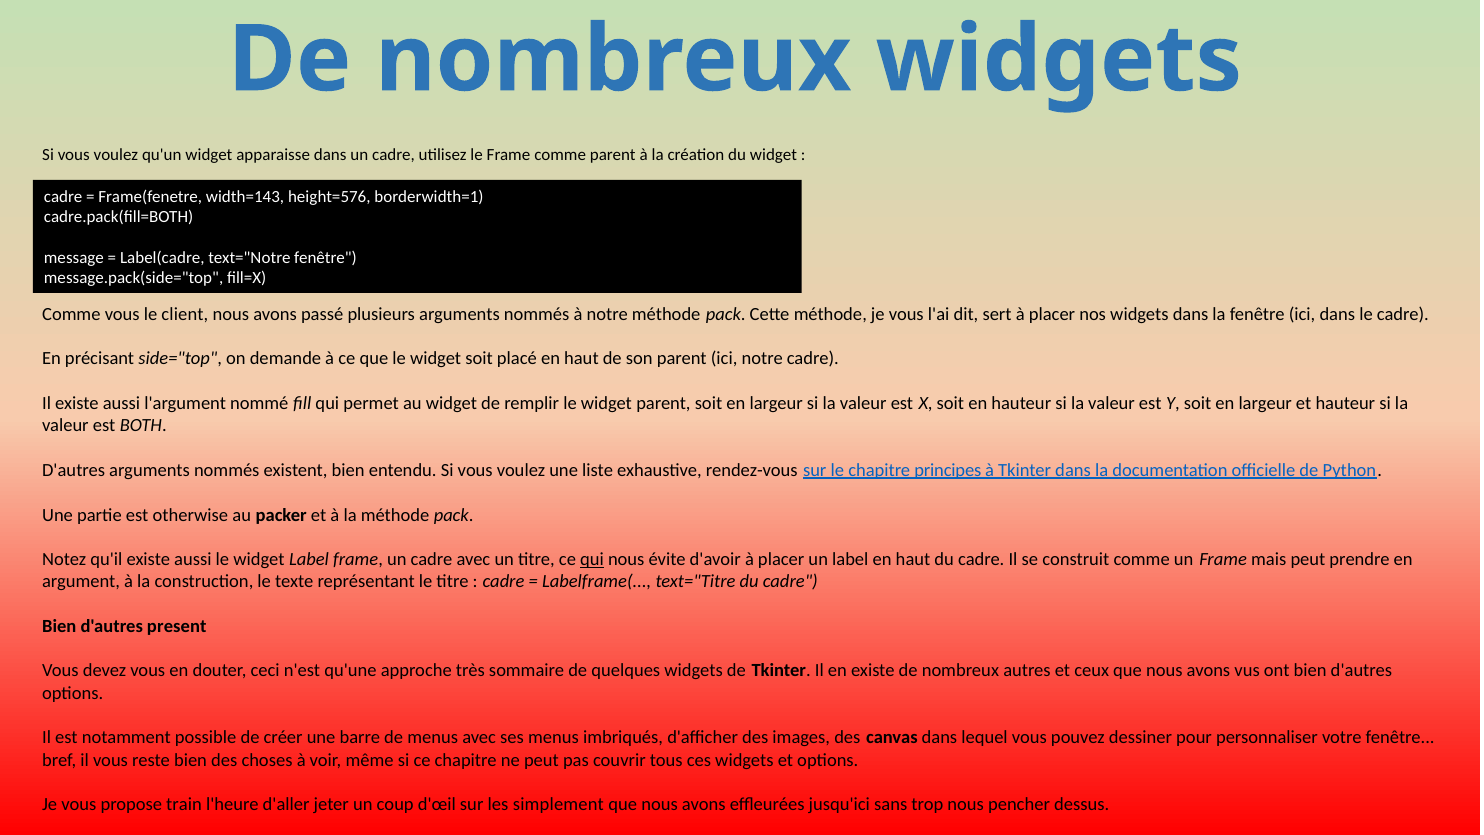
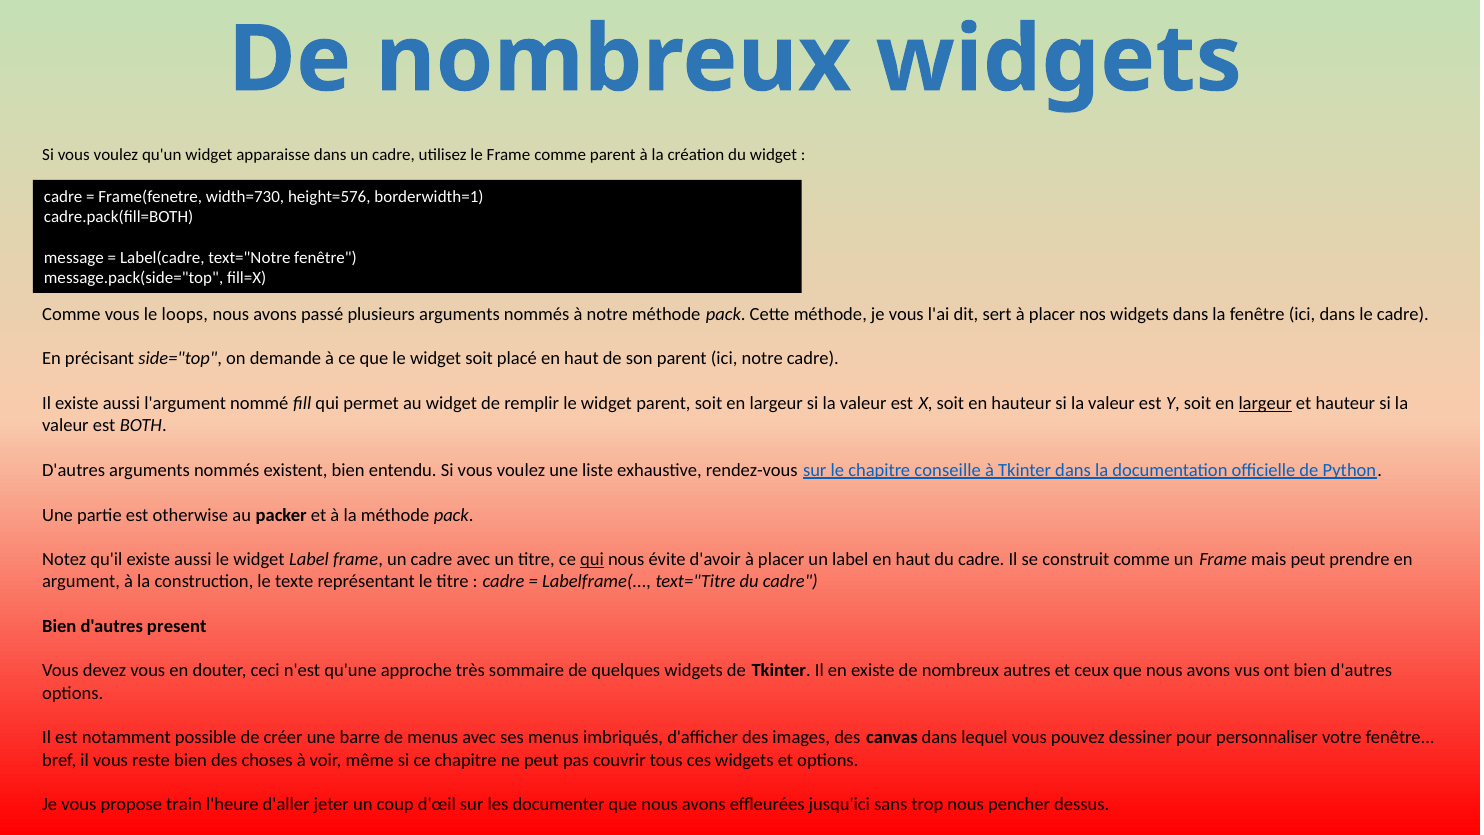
width=143: width=143 -> width=730
client: client -> loops
largeur at (1265, 403) underline: none -> present
principes: principes -> conseille
simplement: simplement -> documenter
